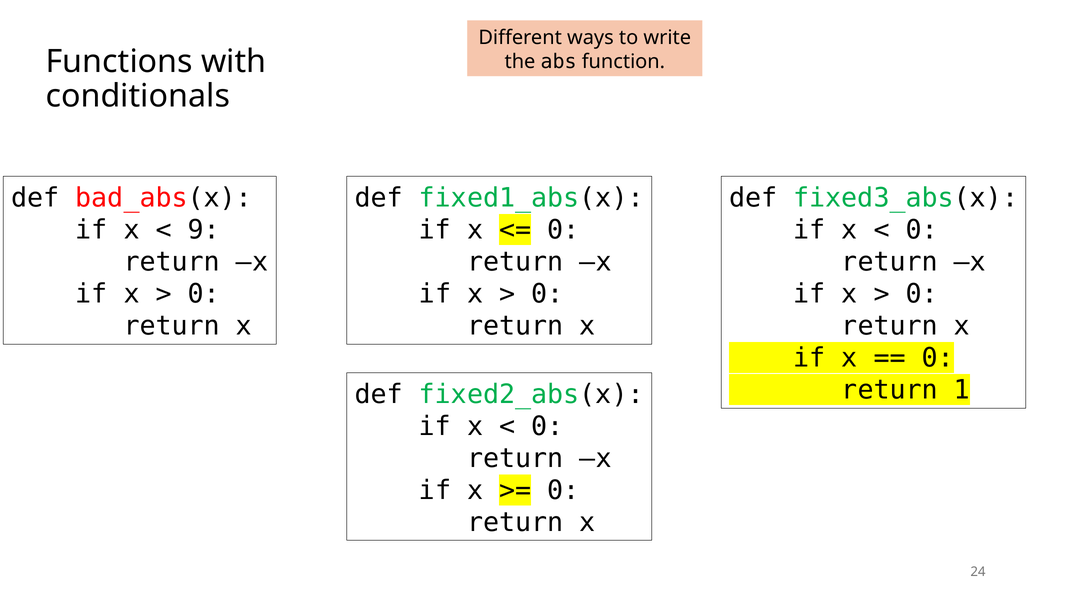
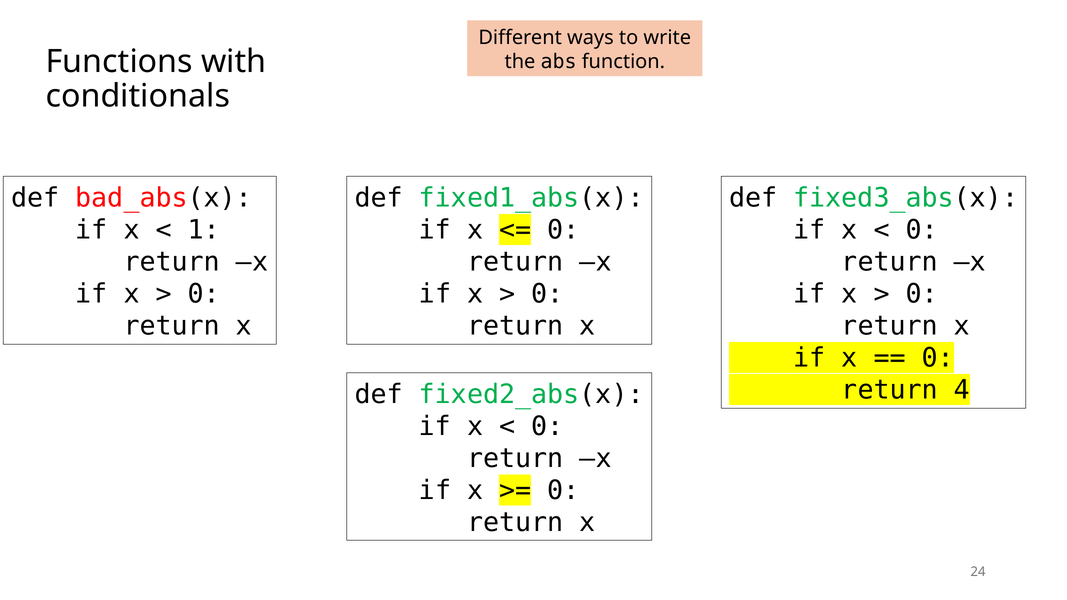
9: 9 -> 1
1: 1 -> 4
